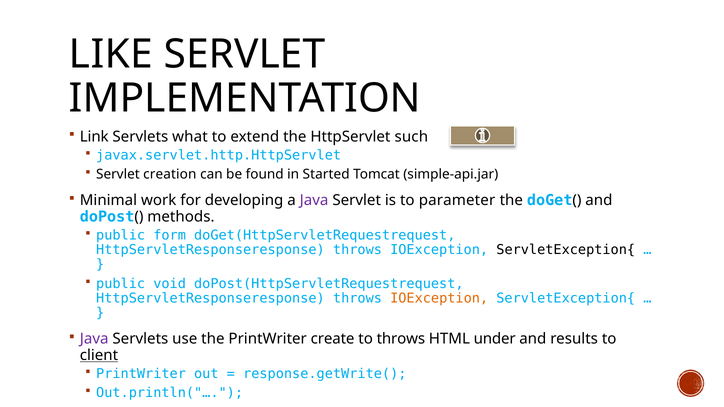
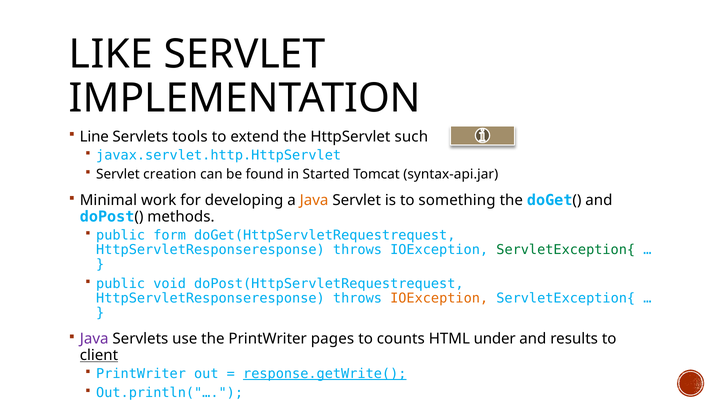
Link: Link -> Line
what: what -> tools
simple-api.jar: simple-api.jar -> syntax-api.jar
Java at (314, 200) colour: purple -> orange
parameter: parameter -> something
ServletException{ at (566, 250) colour: black -> green
create: create -> pages
to throws: throws -> counts
response.getWrite( underline: none -> present
